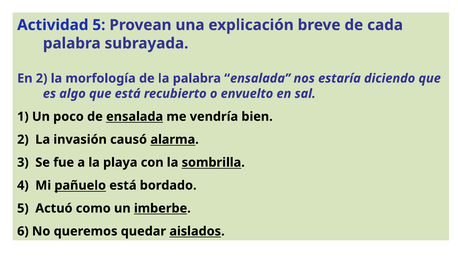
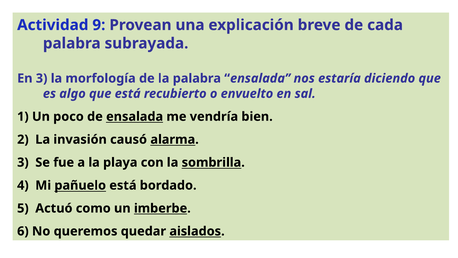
Actividad 5: 5 -> 9
En 2: 2 -> 3
